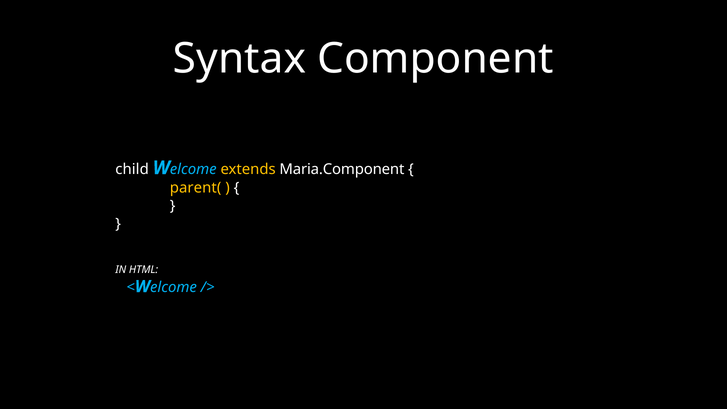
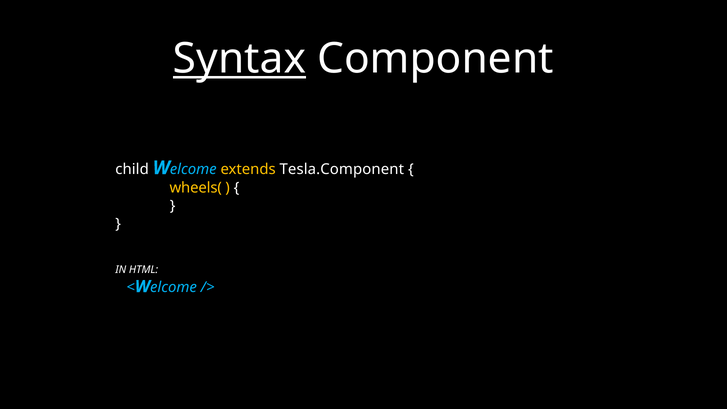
Syntax underline: none -> present
Maria.Component: Maria.Component -> Tesla.Component
parent(: parent( -> wheels(
